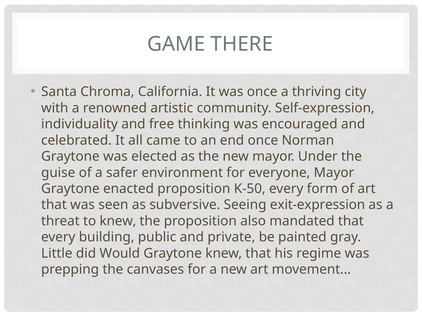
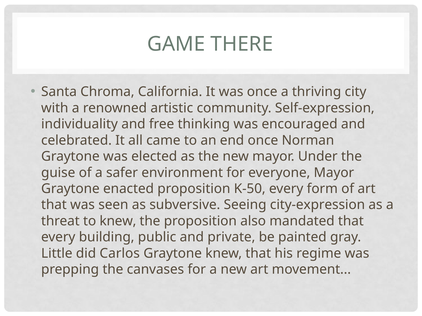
exit-expression: exit-expression -> city-expression
Would: Would -> Carlos
